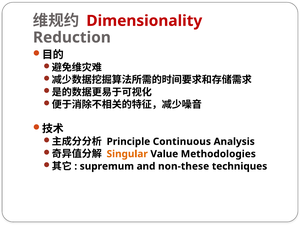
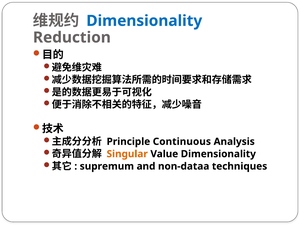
Dimensionality at (144, 21) colour: red -> blue
Value Methodologies: Methodologies -> Dimensionality
non-these: non-these -> non-dataa
